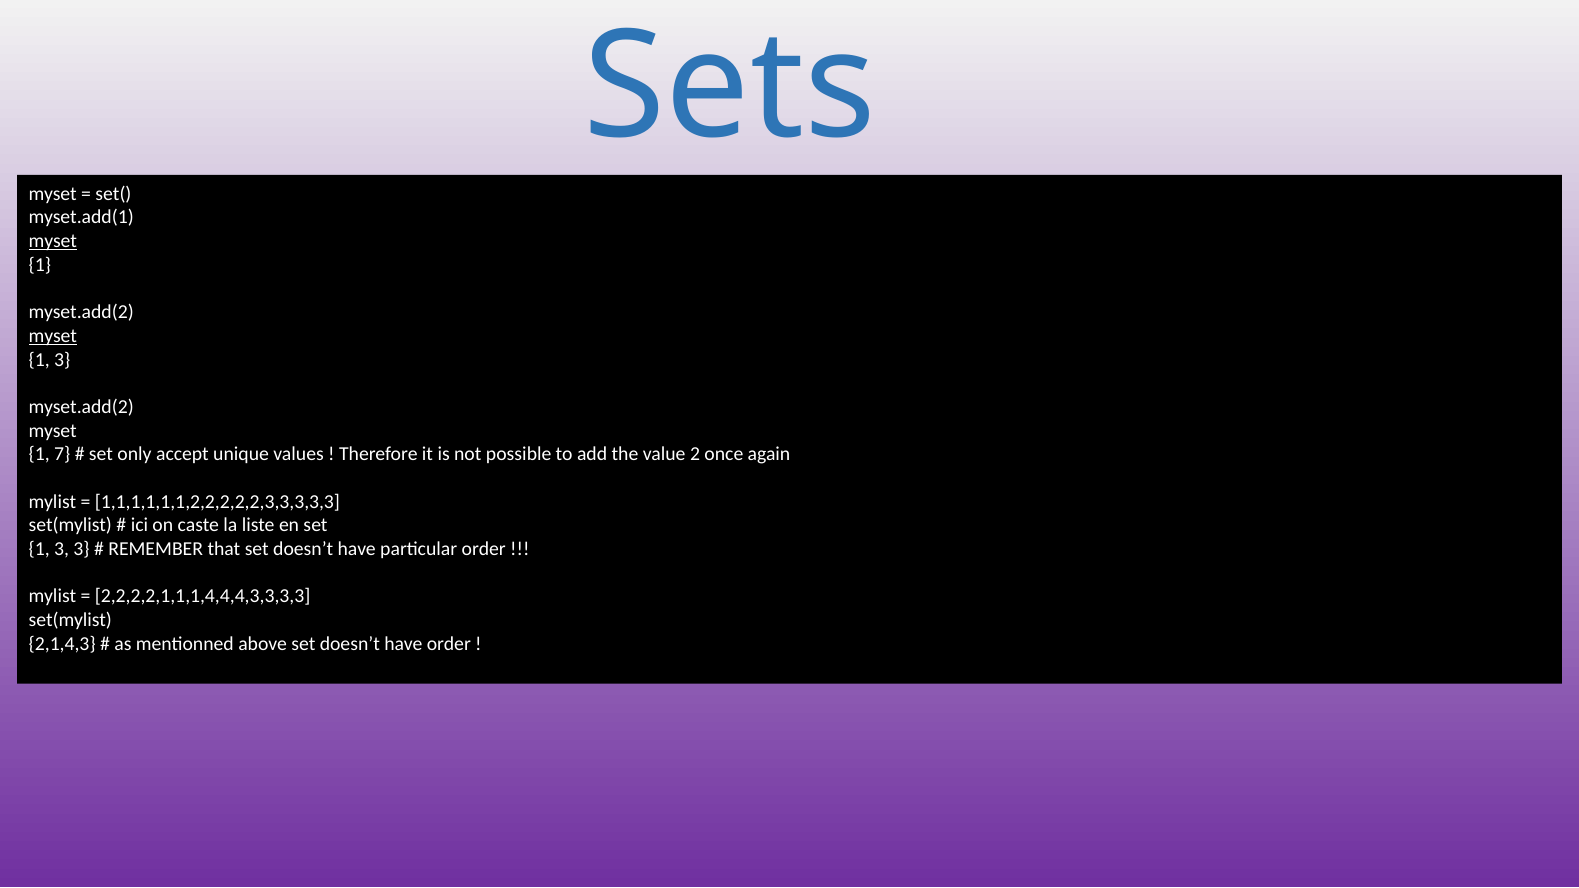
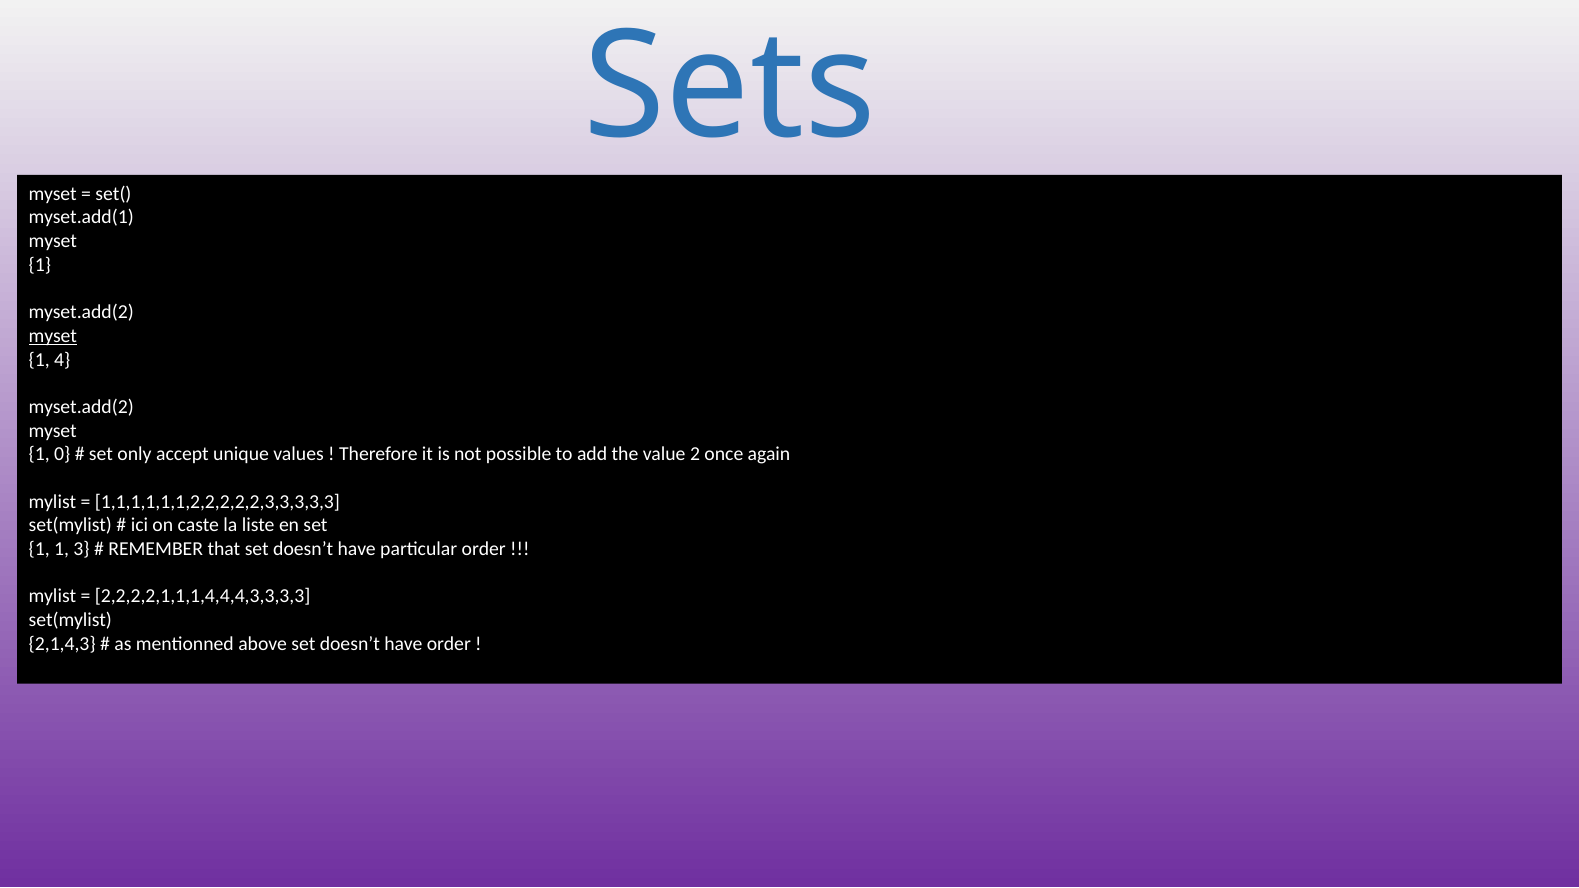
myset at (53, 241) underline: present -> none
3 at (62, 360): 3 -> 4
7: 7 -> 0
3 at (62, 549): 3 -> 1
